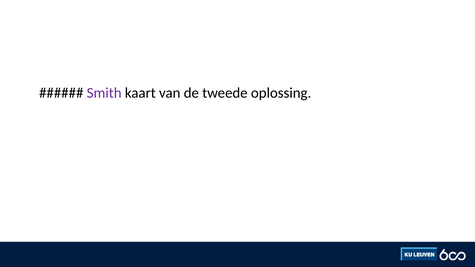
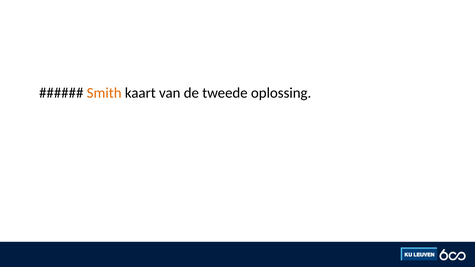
Smith colour: purple -> orange
